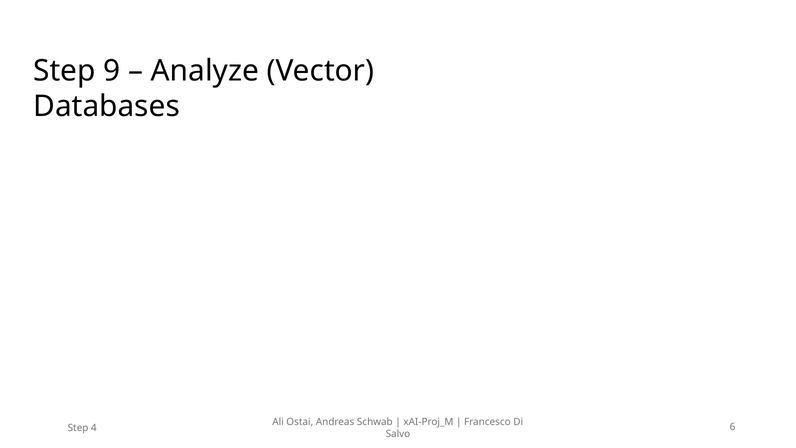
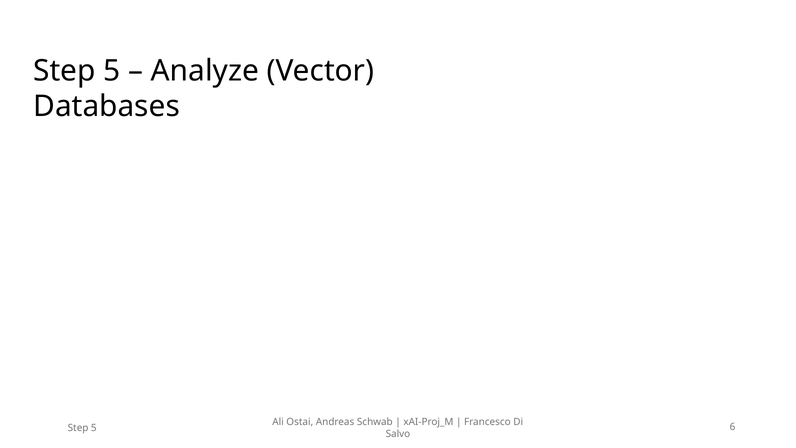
9 at (112, 71): 9 -> 5
4 at (94, 428): 4 -> 5
